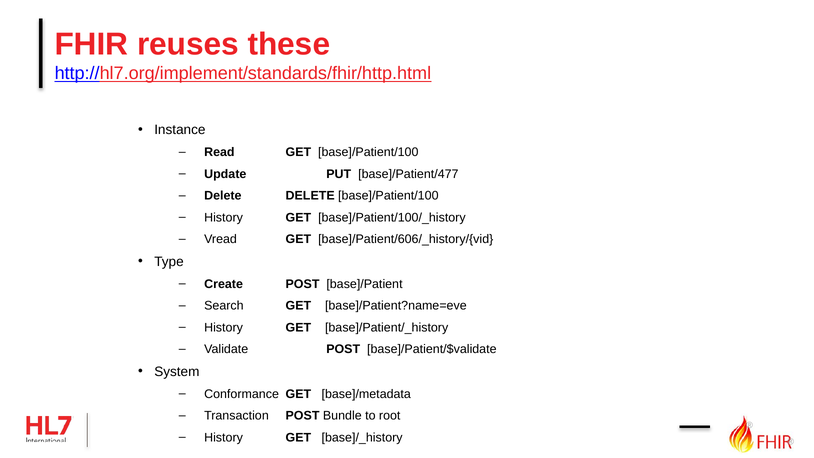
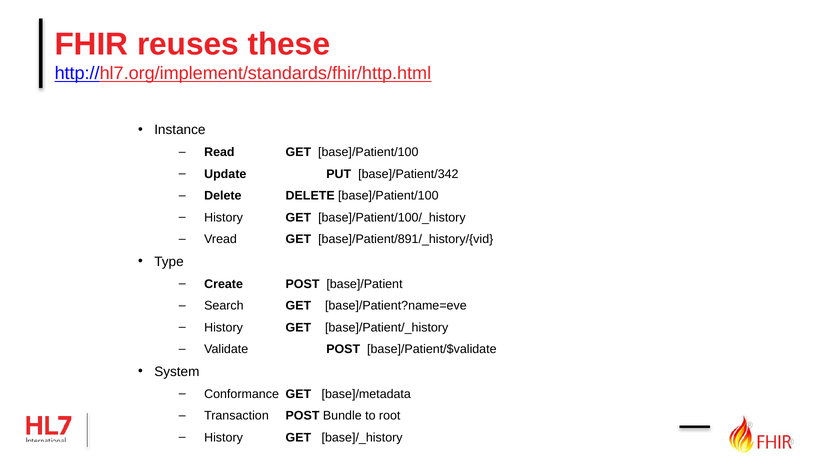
base]/Patient/477: base]/Patient/477 -> base]/Patient/342
base]/Patient/606/_history/{vid: base]/Patient/606/_history/{vid -> base]/Patient/891/_history/{vid
